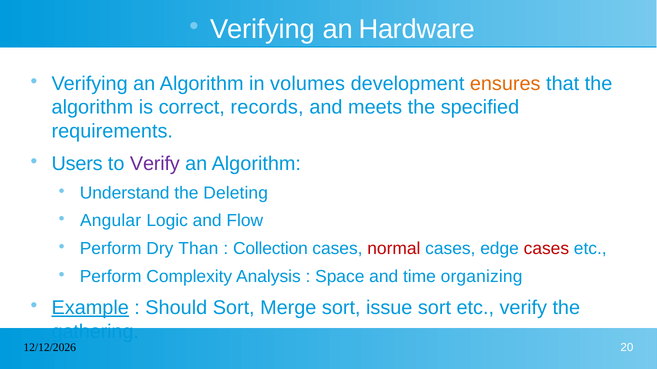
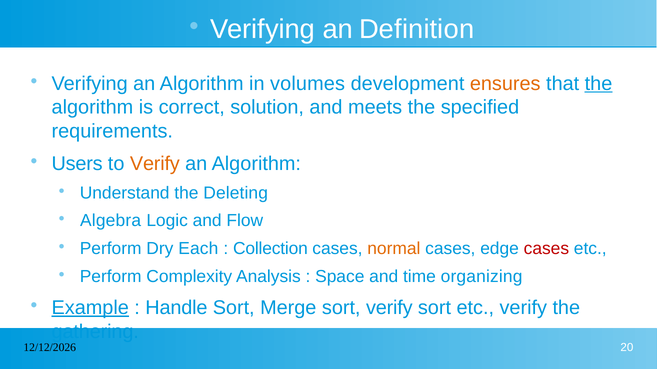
Hardware: Hardware -> Definition
the at (599, 84) underline: none -> present
records: records -> solution
Verify at (155, 164) colour: purple -> orange
Angular: Angular -> Algebra
Than: Than -> Each
normal colour: red -> orange
Should: Should -> Handle
sort issue: issue -> verify
